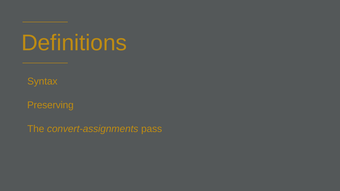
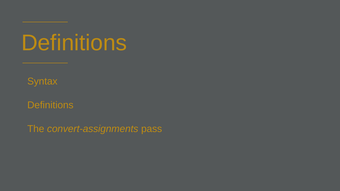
Preserving at (50, 105): Preserving -> Definitions
